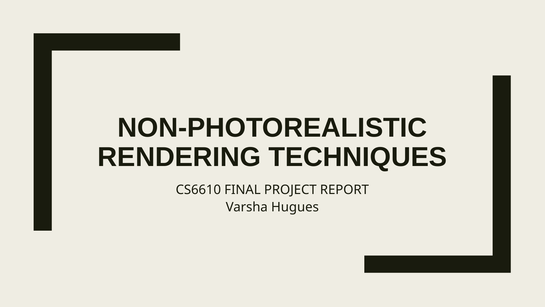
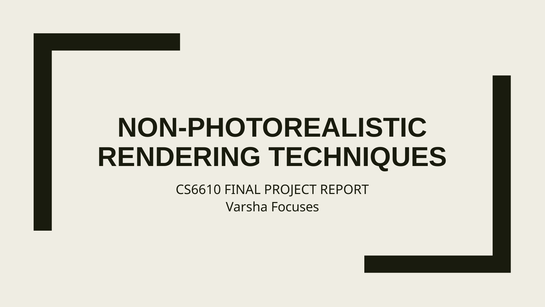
Hugues: Hugues -> Focuses
